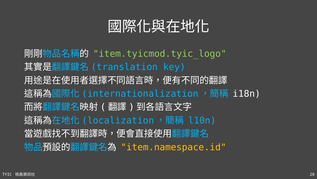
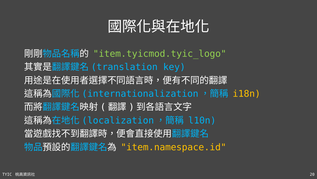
i18n colour: white -> yellow
